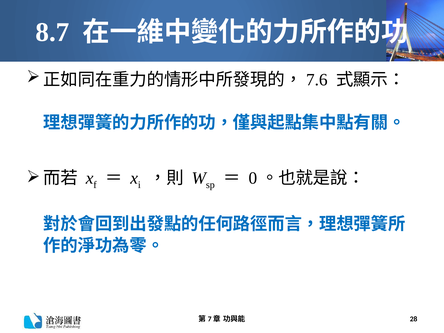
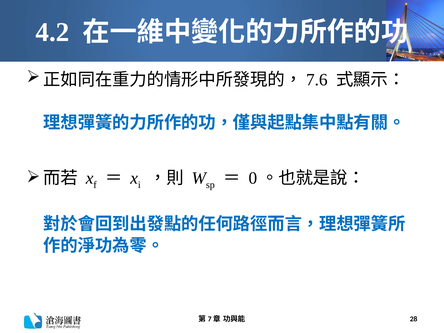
8.7: 8.7 -> 4.2
